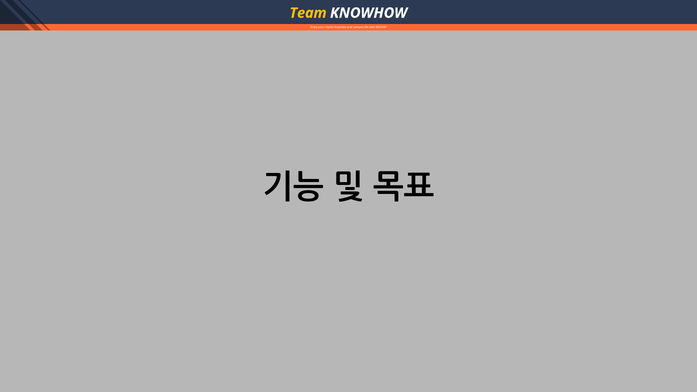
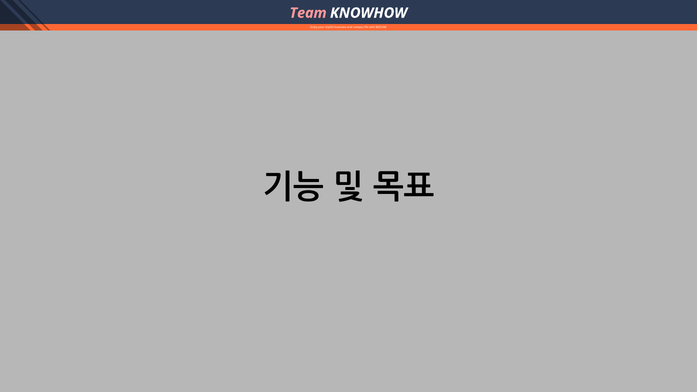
Team colour: yellow -> pink
